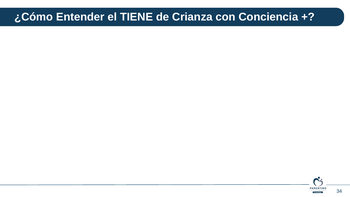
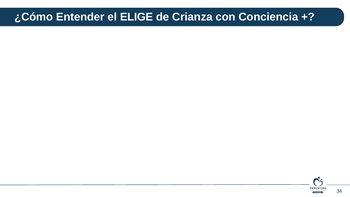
TIENE: TIENE -> ELIGE
